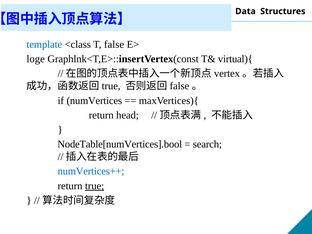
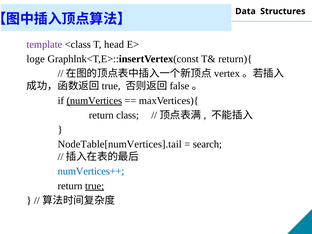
template colour: blue -> purple
false: false -> head
virtual){: virtual){ -> return){
numVertices underline: none -> present
head: head -> class
NodeTable[numVertices].bool: NodeTable[numVertices].bool -> NodeTable[numVertices].tail
